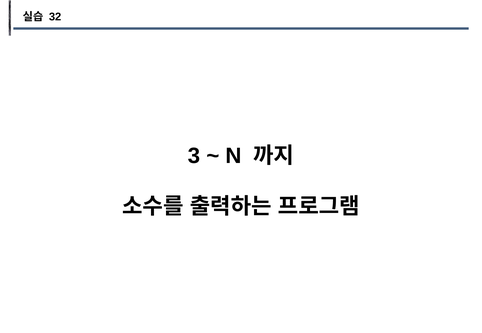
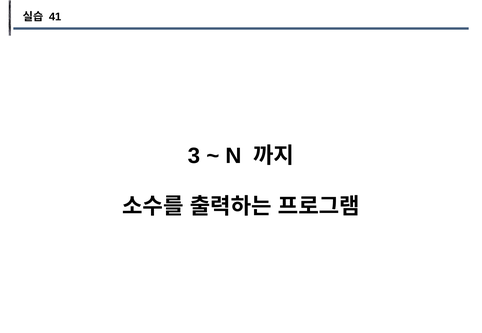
32: 32 -> 41
